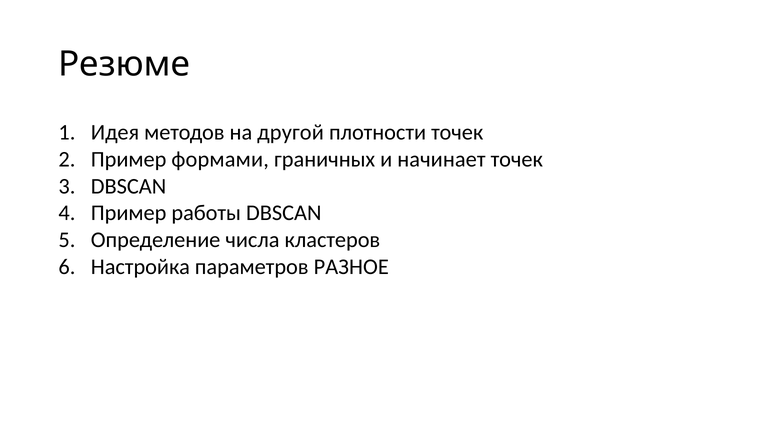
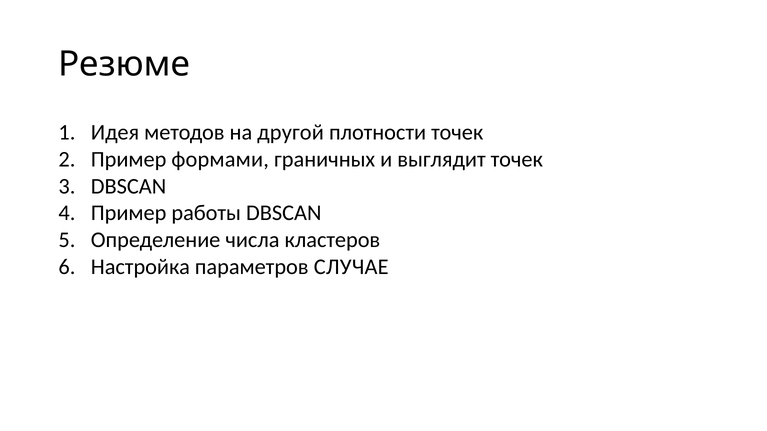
начинает: начинает -> выглядит
РАЗНОЕ: РАЗНОЕ -> СЛУЧАЕ
